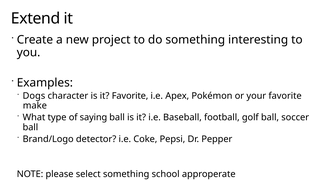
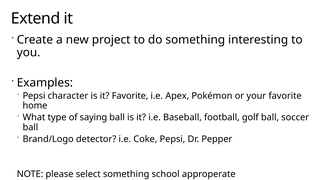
Dogs at (34, 96): Dogs -> Pepsi
make: make -> home
